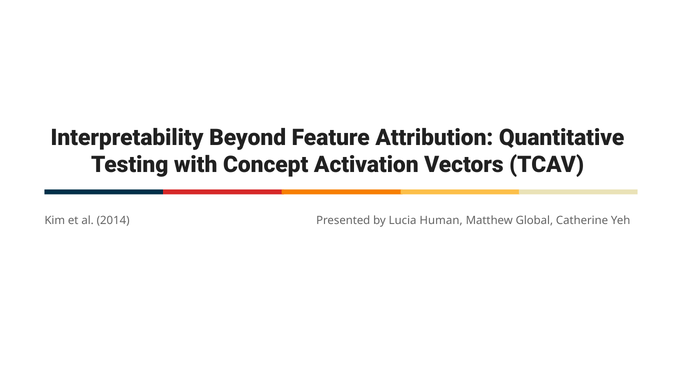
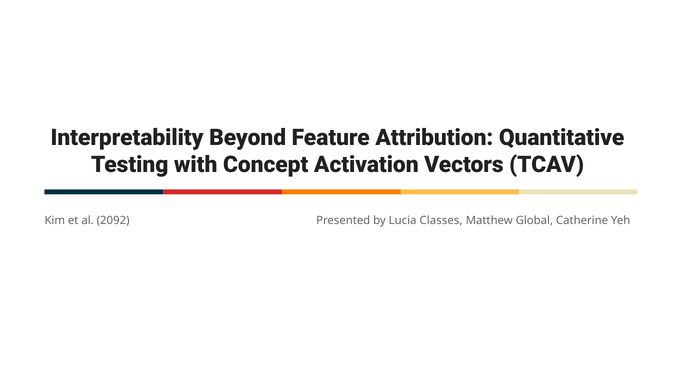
2014: 2014 -> 2092
Human: Human -> Classes
